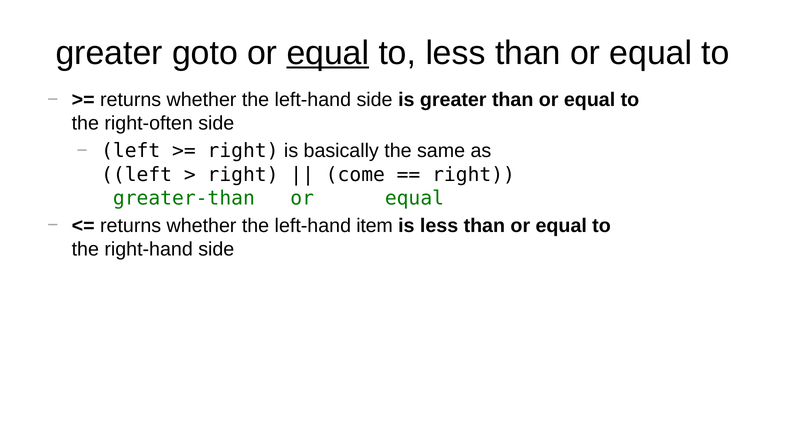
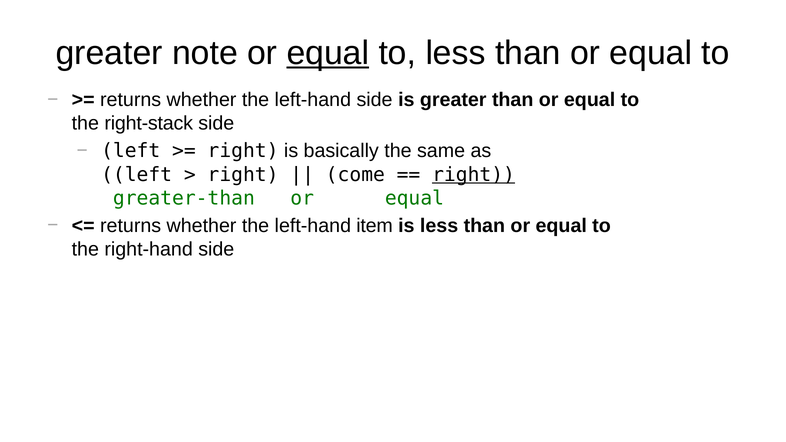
goto: goto -> note
right-often: right-often -> right-stack
right at (474, 175) underline: none -> present
